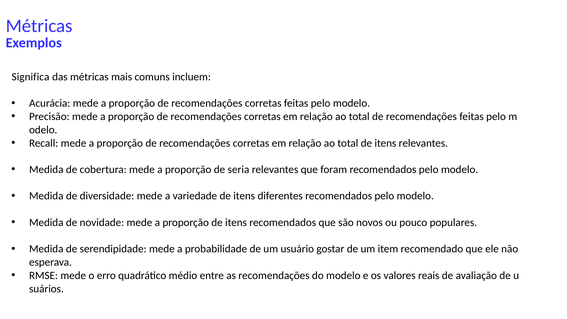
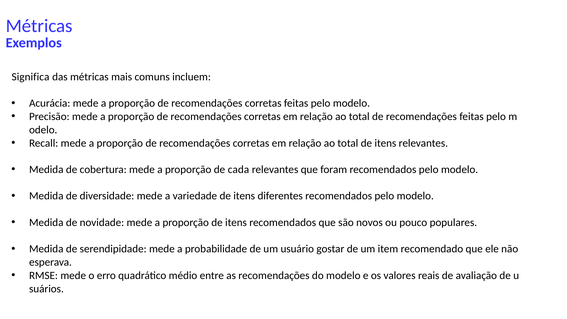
seria: seria -> cada
